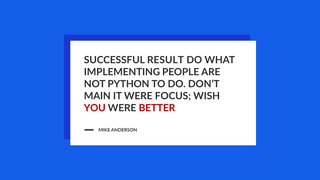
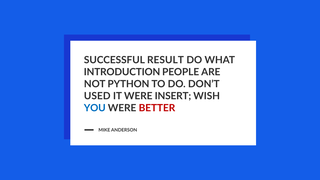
IMPLEMENTING: IMPLEMENTING -> INTRODUCTION
MAIN: MAIN -> USED
FOCUS: FOCUS -> INSERT
YOU colour: red -> blue
